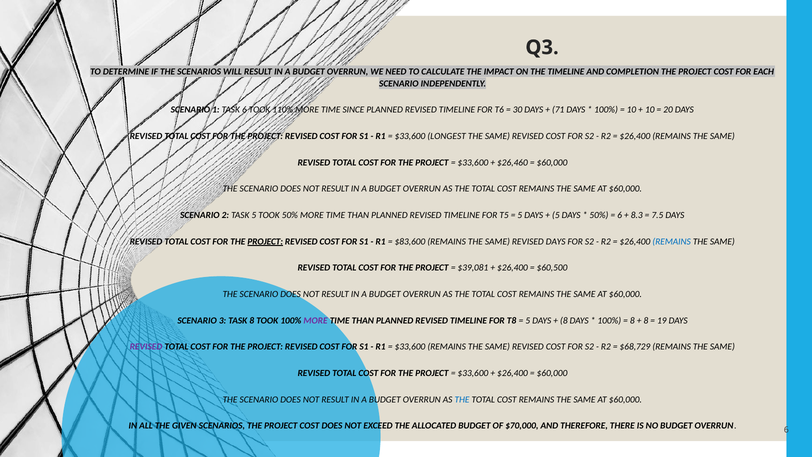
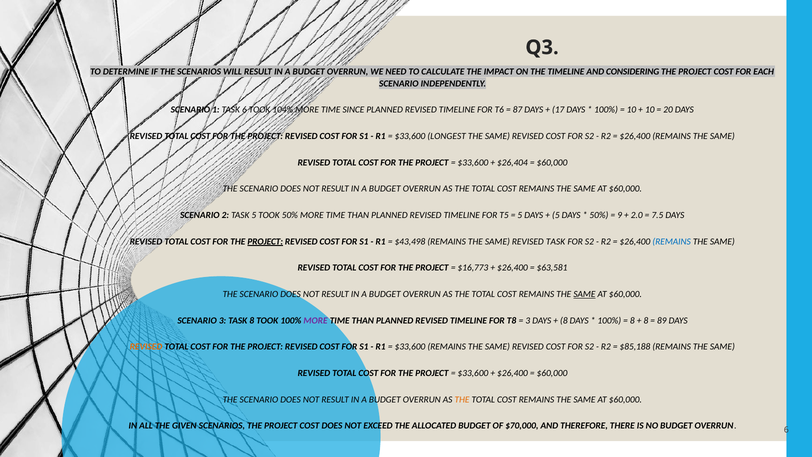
COMPLETION: COMPLETION -> CONSIDERING
110%: 110% -> 104%
30: 30 -> 87
71: 71 -> 17
$26,460: $26,460 -> $26,404
6 at (620, 215): 6 -> 9
8.3: 8.3 -> 2.0
$83,600: $83,600 -> $43,498
REVISED DAYS: DAYS -> TASK
$39,081: $39,081 -> $16,773
$60,500: $60,500 -> $63,581
SAME at (584, 294) underline: none -> present
5 at (528, 320): 5 -> 3
19: 19 -> 89
REVISED at (146, 347) colour: purple -> orange
$68,729: $68,729 -> $85,188
THE at (462, 399) colour: blue -> orange
